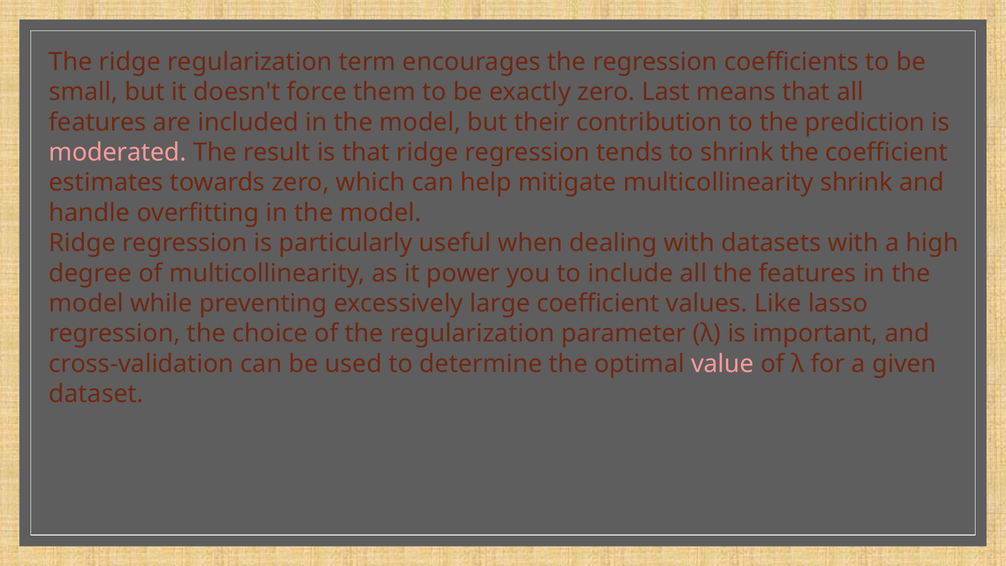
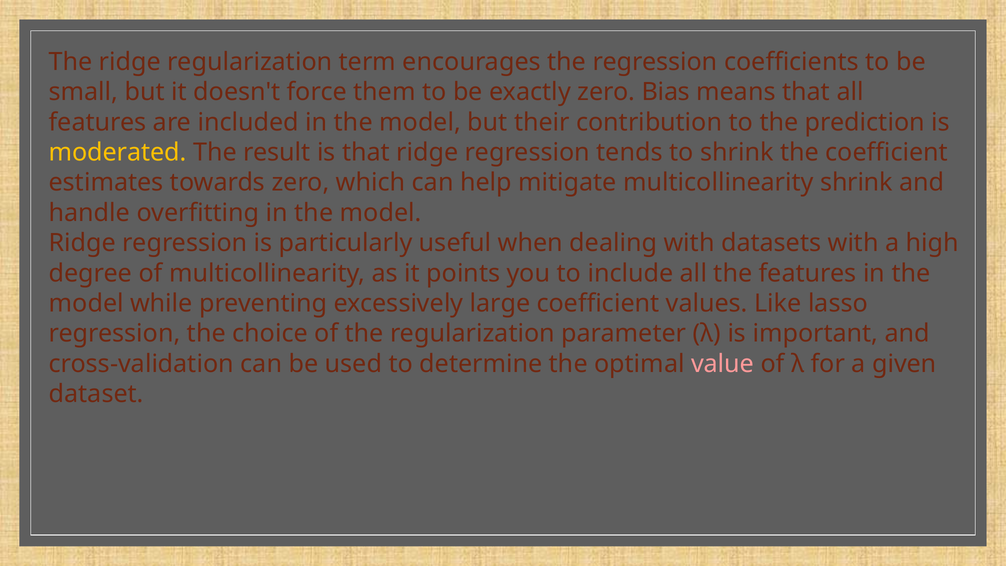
Last: Last -> Bias
moderated colour: pink -> yellow
power: power -> points
